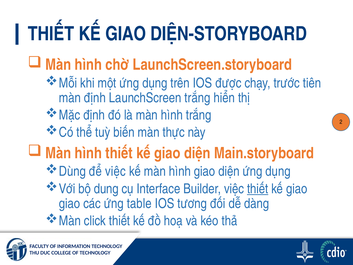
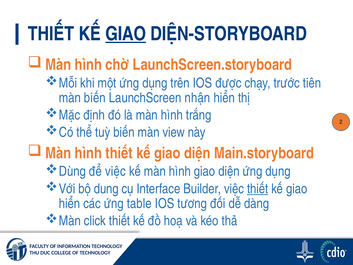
GIAO at (126, 34) underline: none -> present
màn định: định -> biến
LaunchScreen trắng: trắng -> nhận
thực: thực -> view
giao at (70, 203): giao -> hiển
